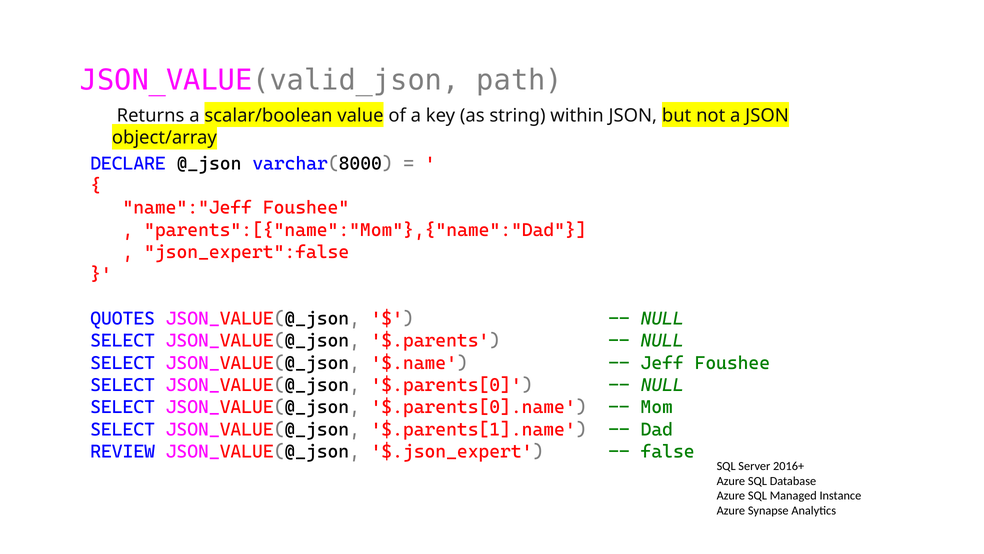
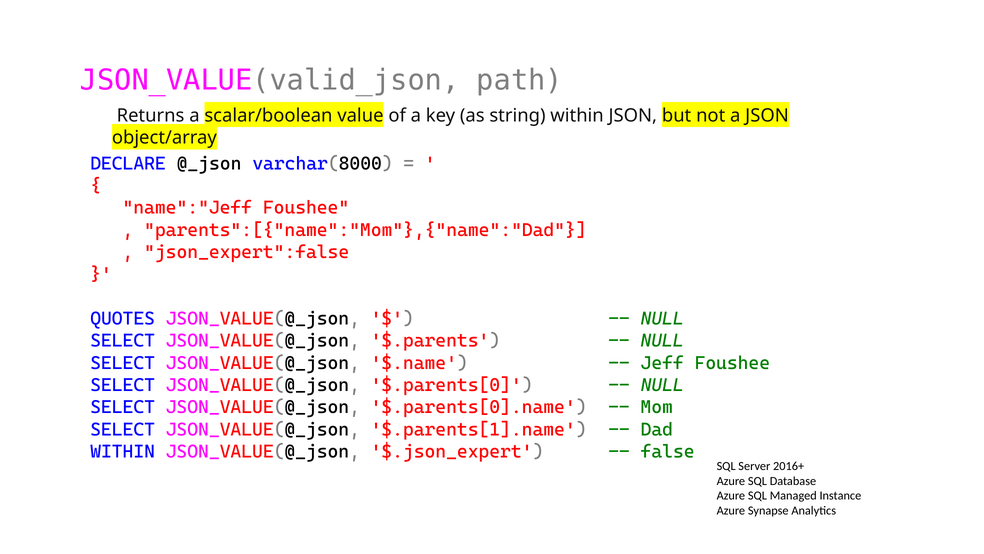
REVIEW at (123, 451): REVIEW -> WITHIN
